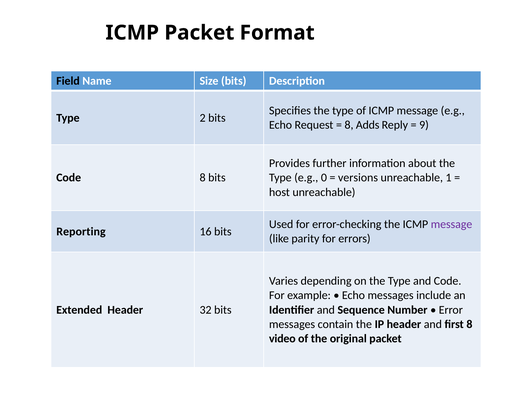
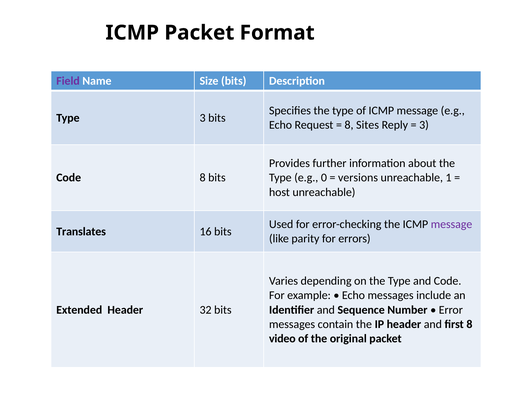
Field colour: black -> purple
Type 2: 2 -> 3
Adds: Adds -> Sites
9 at (424, 125): 9 -> 3
Reporting: Reporting -> Translates
